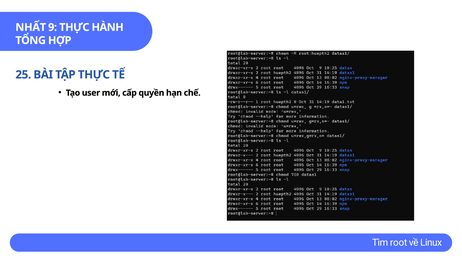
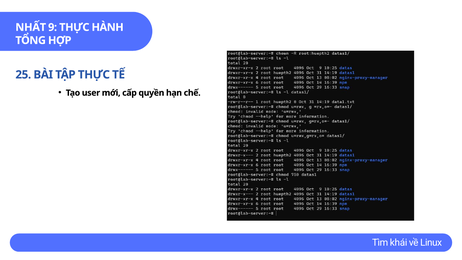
root: root -> khái
